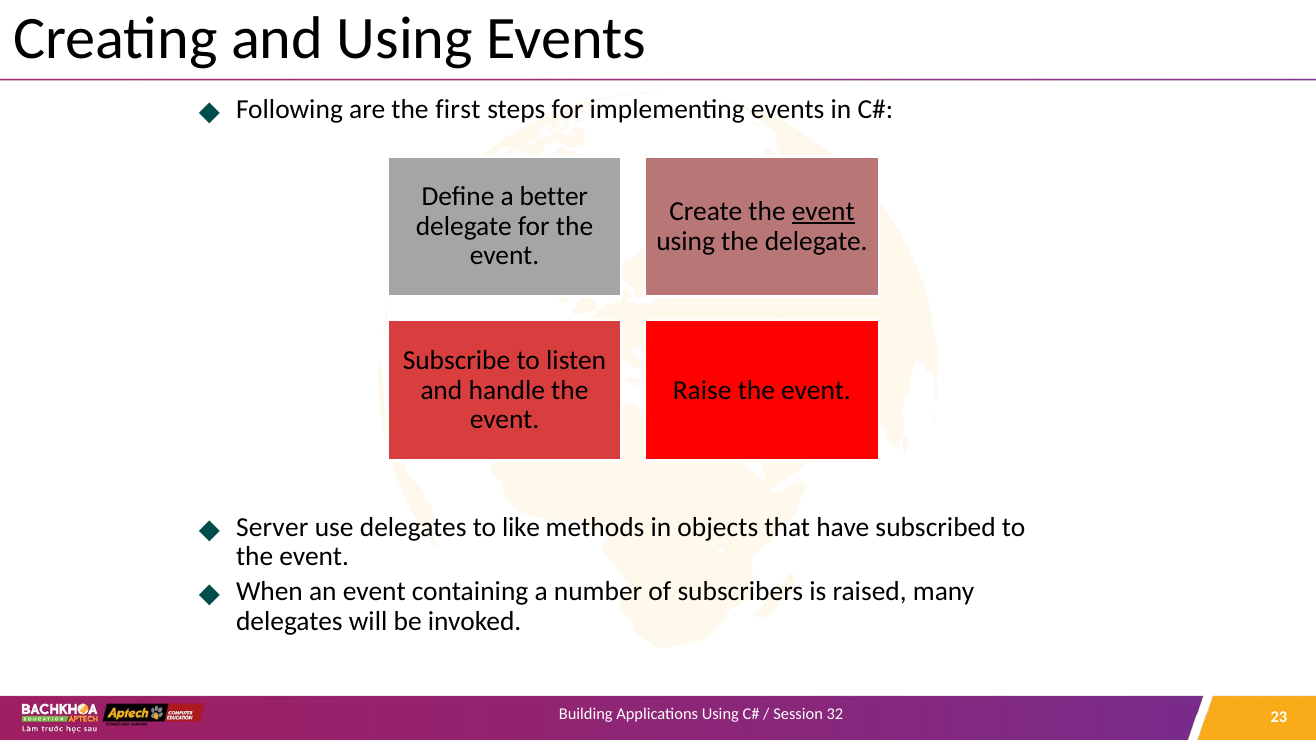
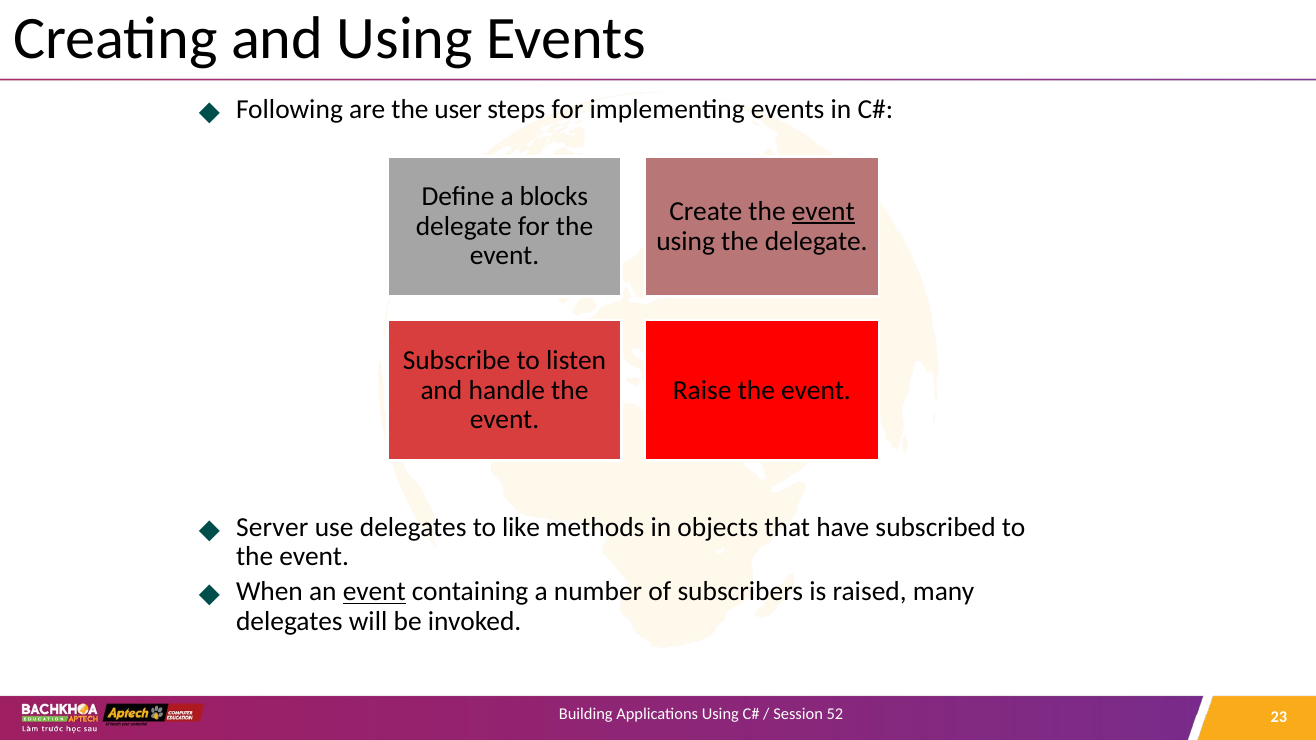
first: first -> user
better: better -> blocks
event at (374, 592) underline: none -> present
32: 32 -> 52
